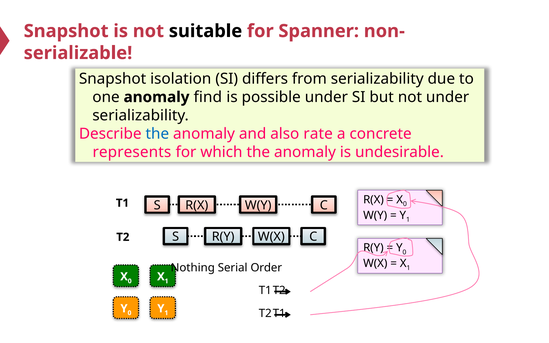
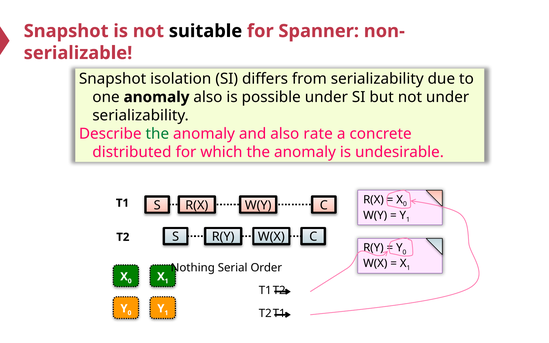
anomaly find: find -> also
the at (157, 134) colour: blue -> green
represents: represents -> distributed
